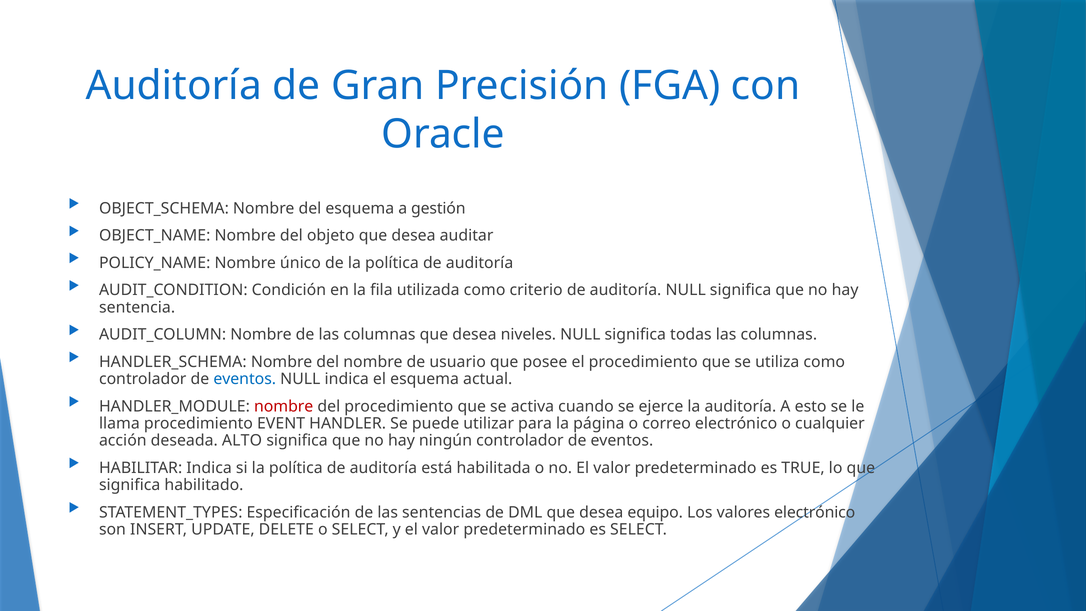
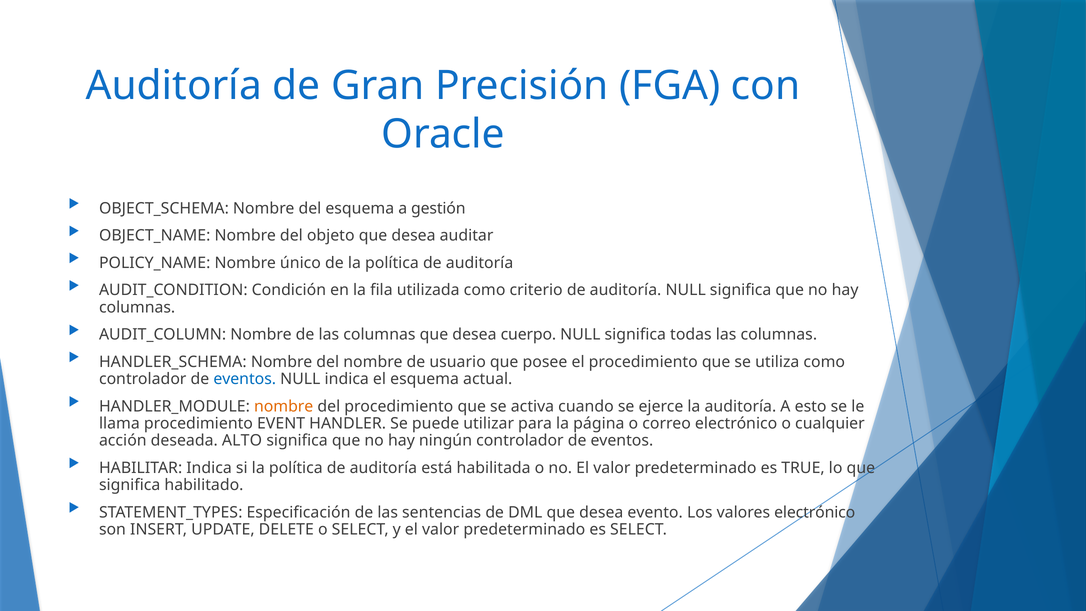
sentencia at (137, 307): sentencia -> columnas
niveles: niveles -> cuerpo
nombre at (284, 406) colour: red -> orange
equipo: equipo -> evento
